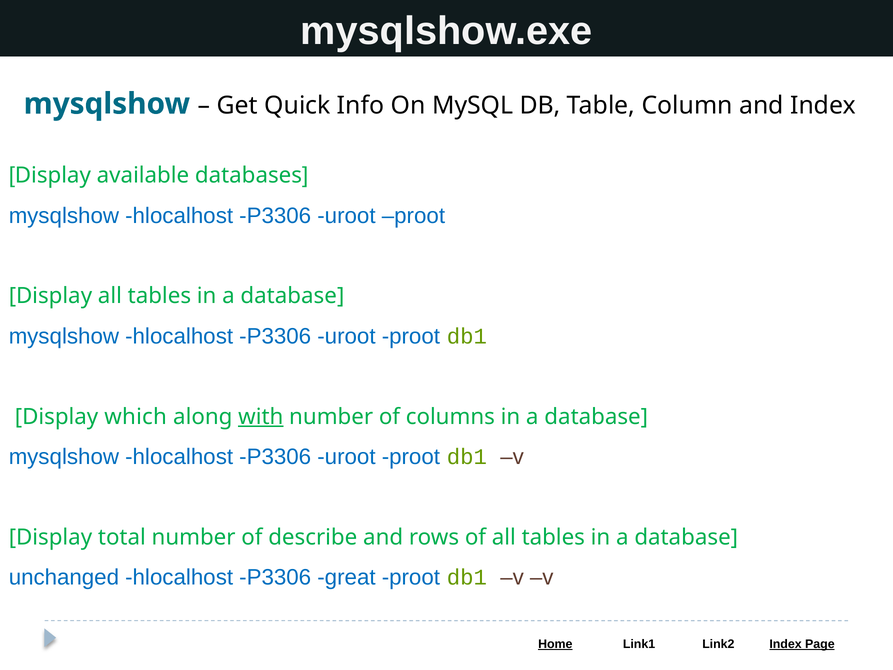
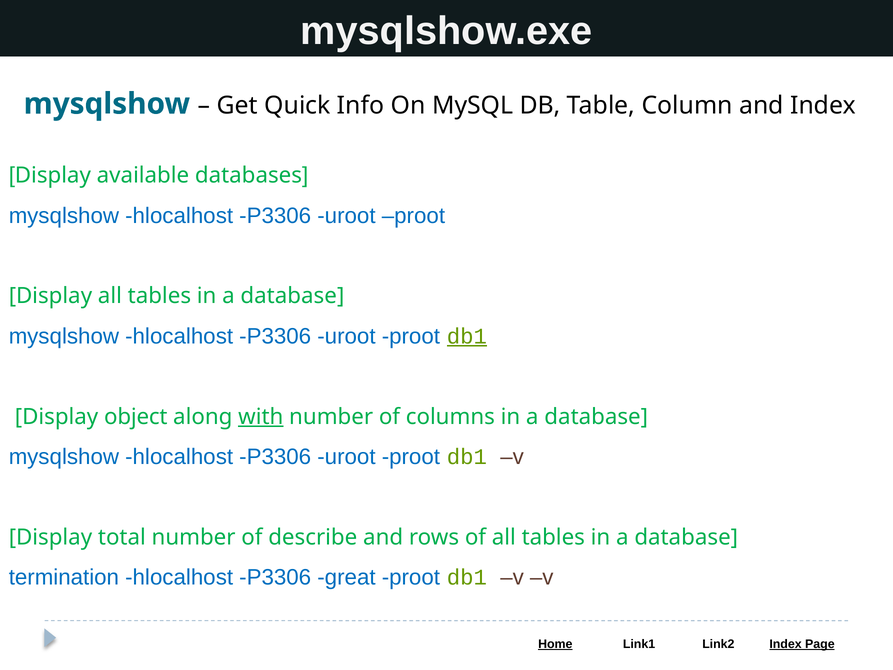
db1 at (467, 336) underline: none -> present
which: which -> object
unchanged: unchanged -> termination
